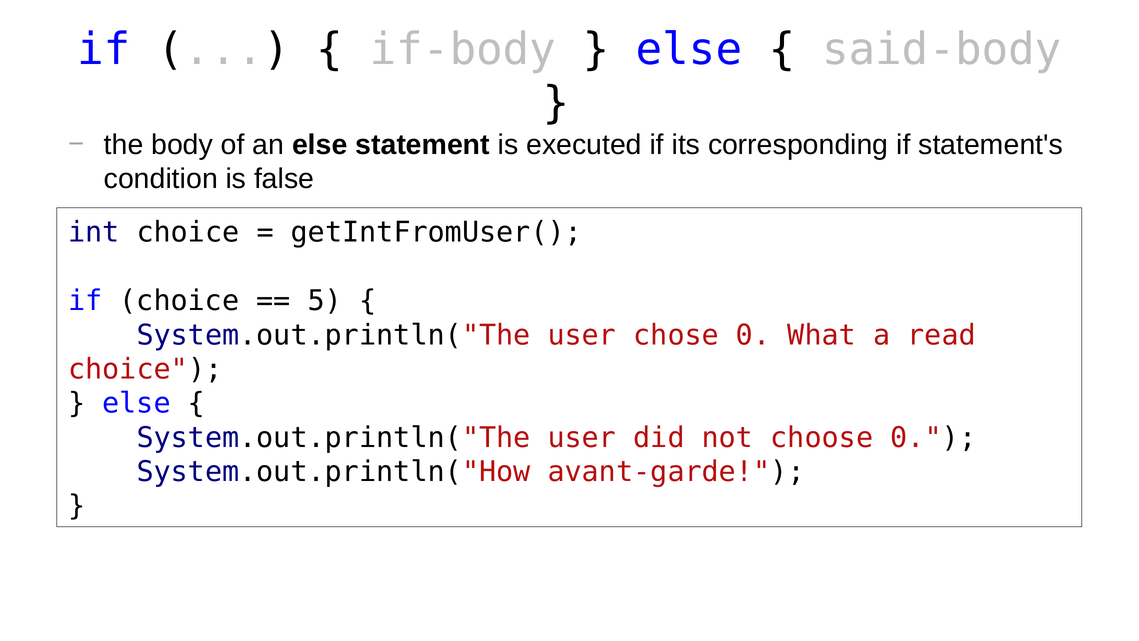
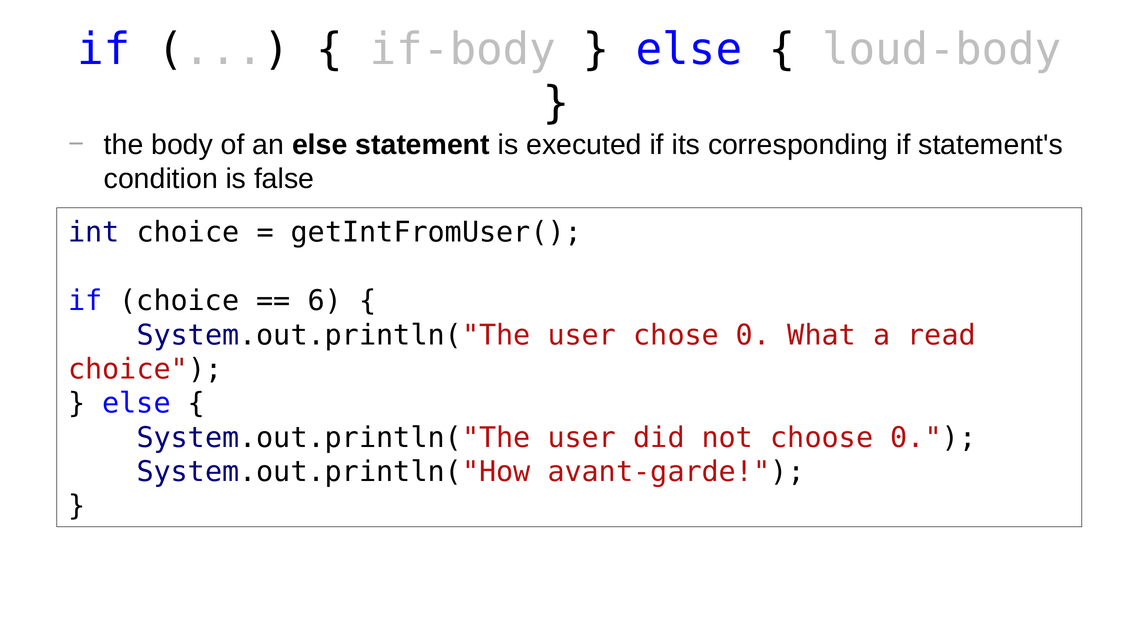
said-body: said-body -> loud-body
5: 5 -> 6
